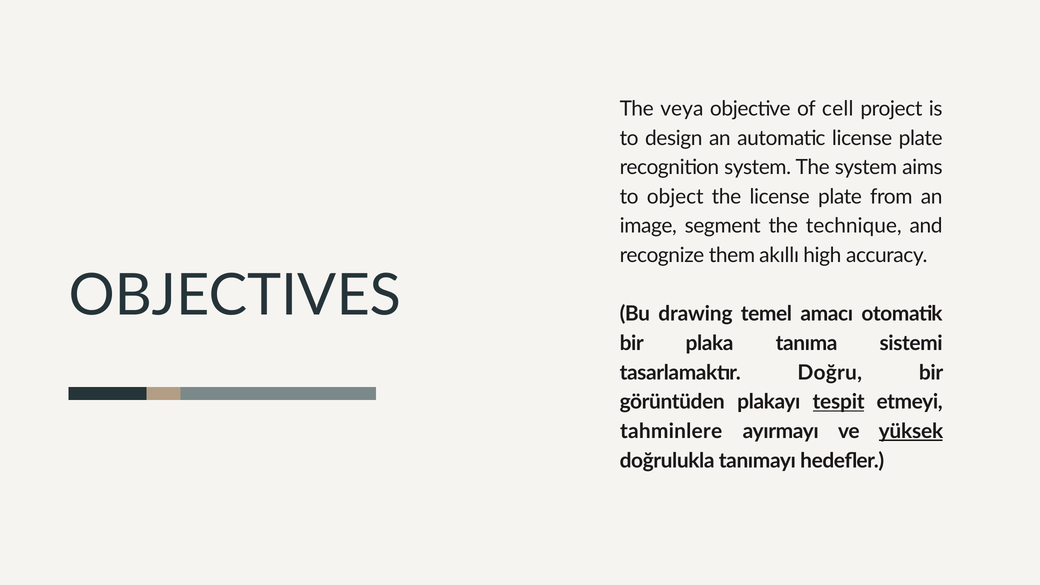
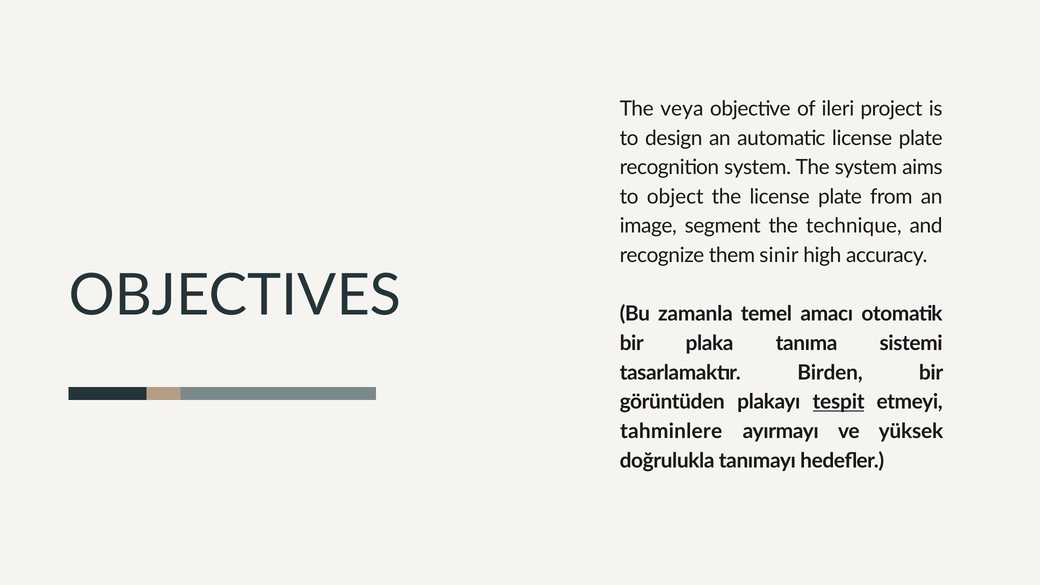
cell: cell -> ileri
akıllı: akıllı -> sinir
drawing: drawing -> zamanla
Doğru: Doğru -> Birden
yüksek underline: present -> none
